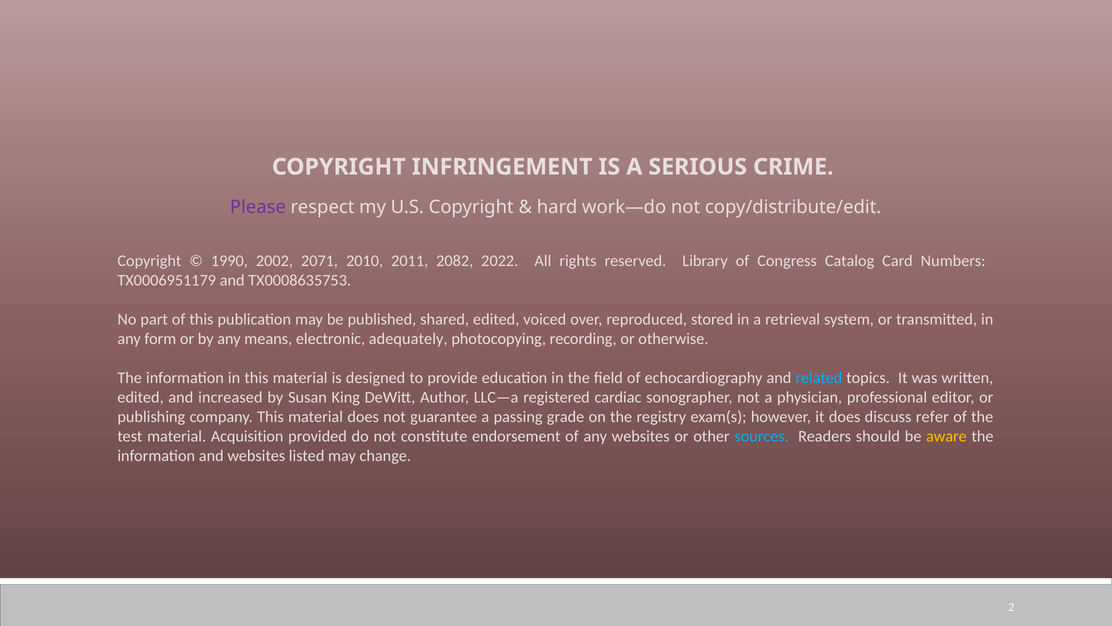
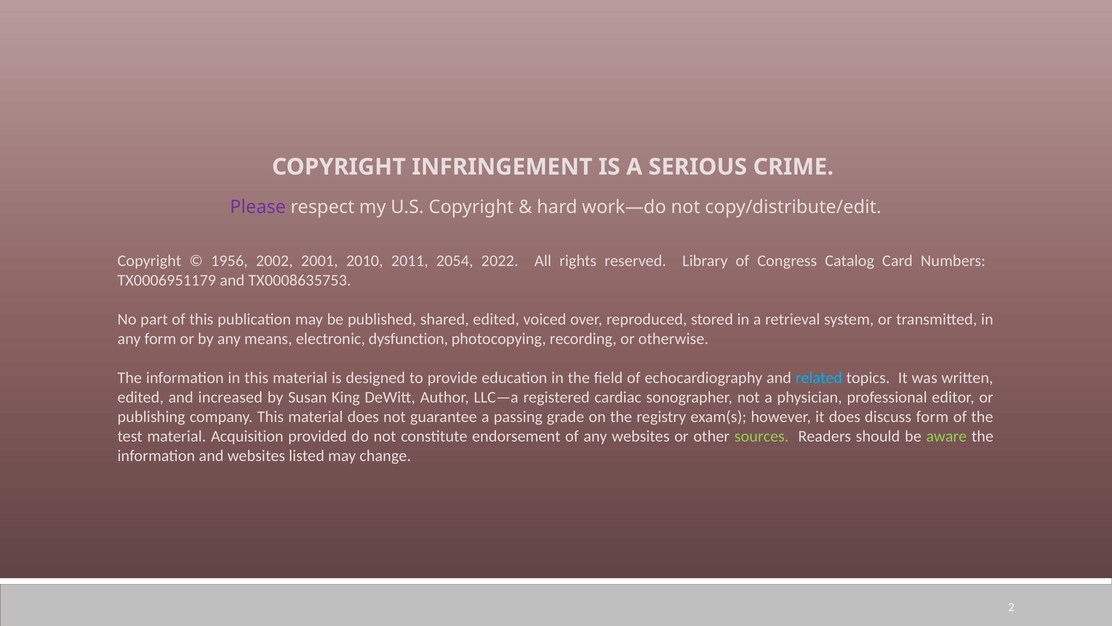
1990: 1990 -> 1956
2071: 2071 -> 2001
2082: 2082 -> 2054
adequately: adequately -> dysfunction
discuss refer: refer -> form
sources colour: light blue -> light green
aware colour: yellow -> light green
